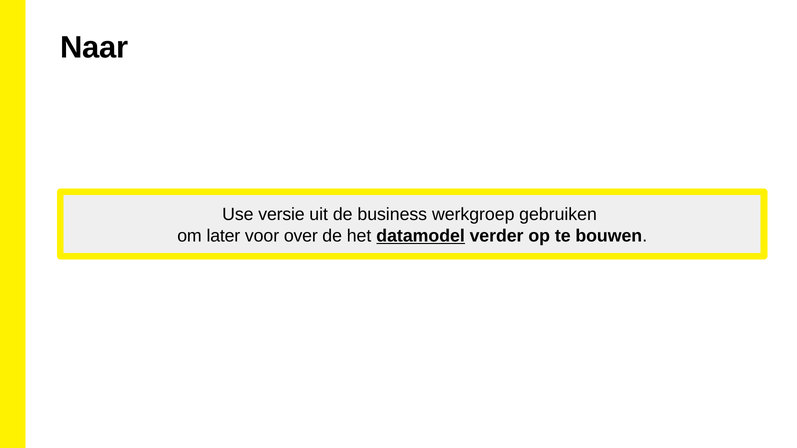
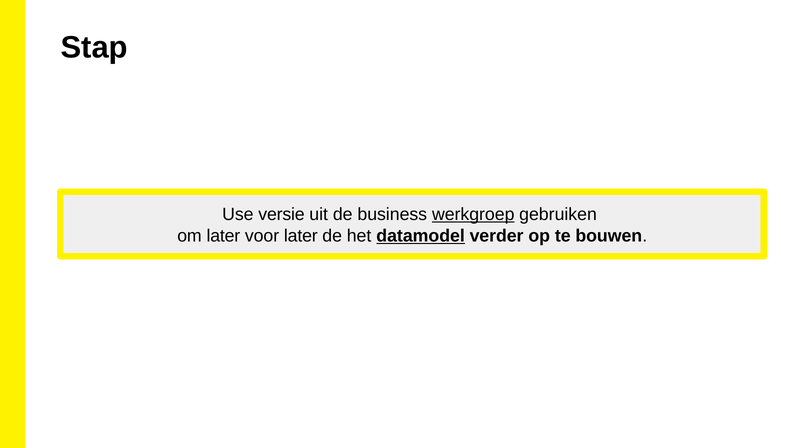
Naar: Naar -> Stap
werkgroep underline: none -> present
voor over: over -> later
